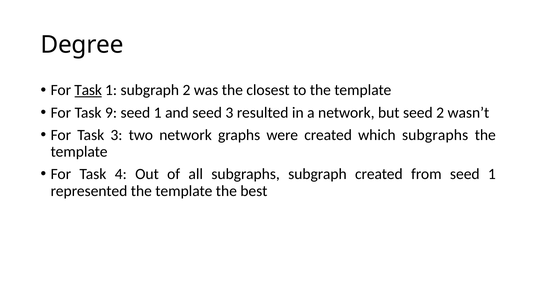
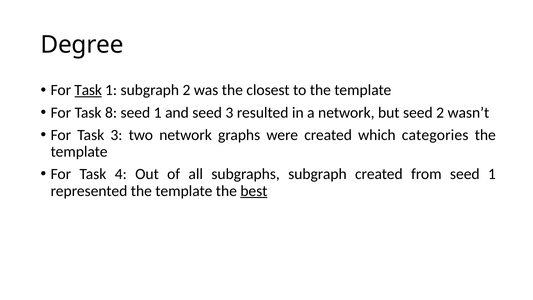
9: 9 -> 8
which subgraphs: subgraphs -> categories
best underline: none -> present
